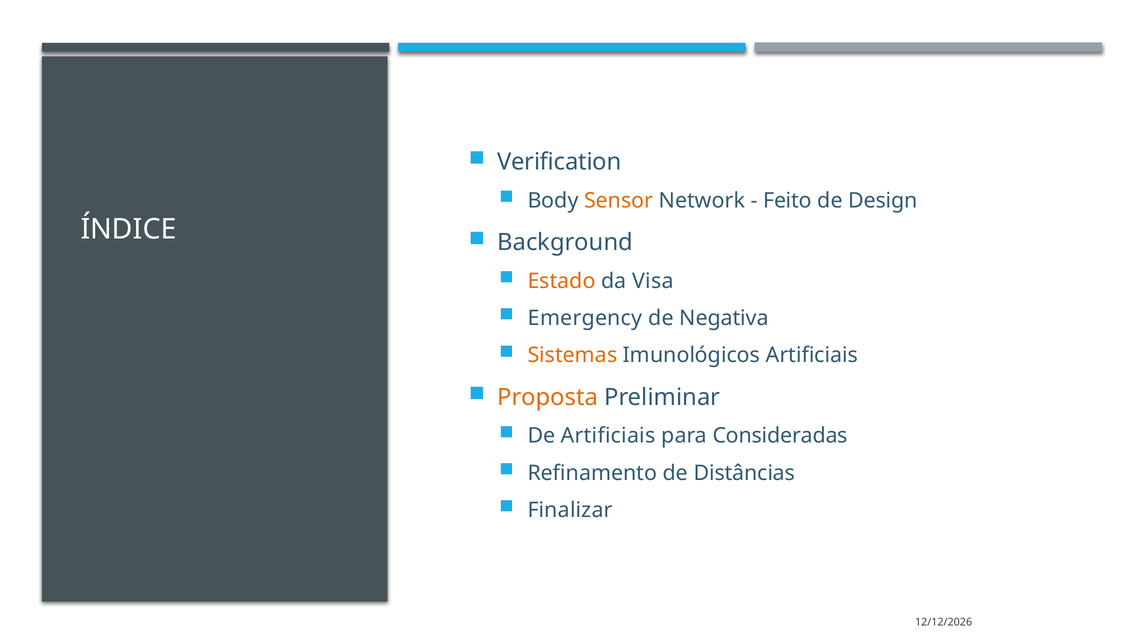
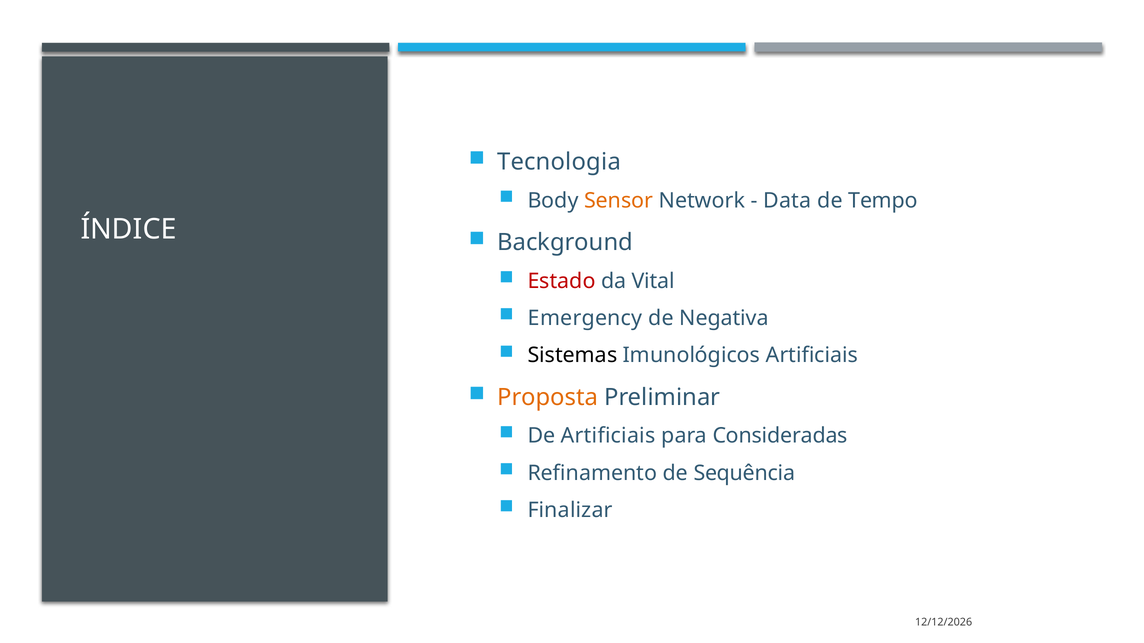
Verification: Verification -> Tecnologia
Feito: Feito -> Data
Design: Design -> Tempo
Estado colour: orange -> red
Visa: Visa -> Vital
Sistemas colour: orange -> black
Distâncias: Distâncias -> Sequência
